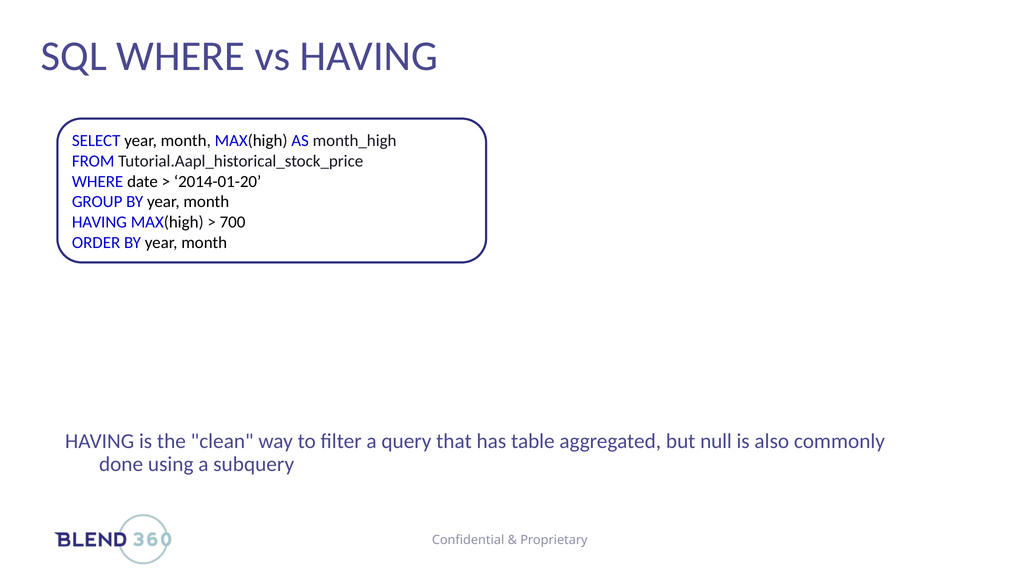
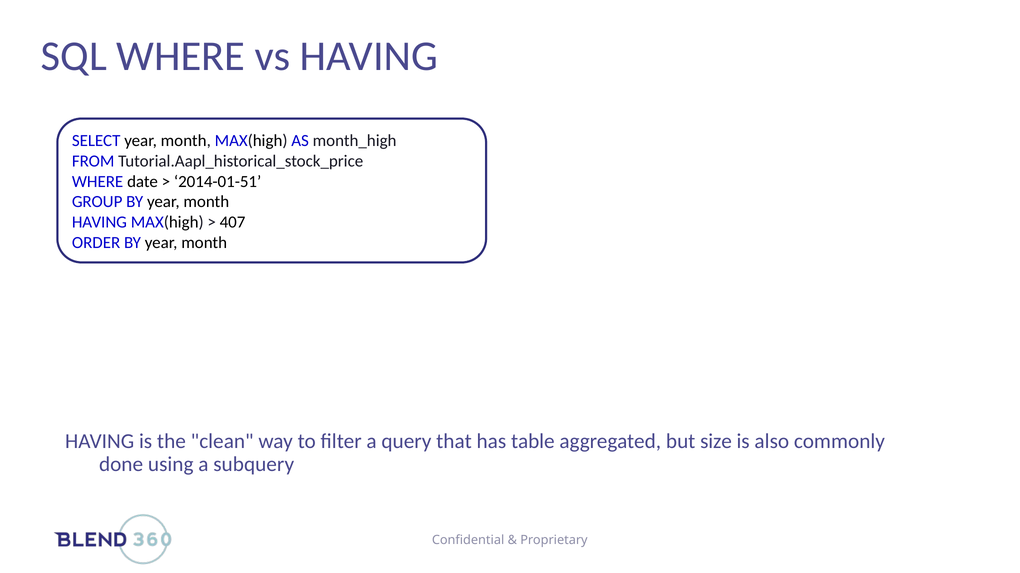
2014-01-20: 2014-01-20 -> 2014-01-51
700: 700 -> 407
null: null -> size
